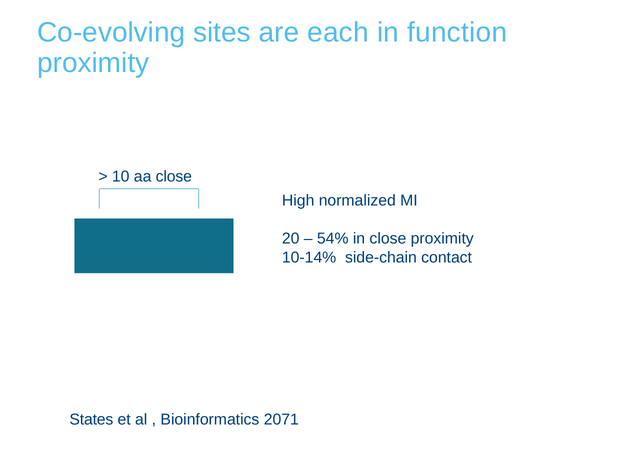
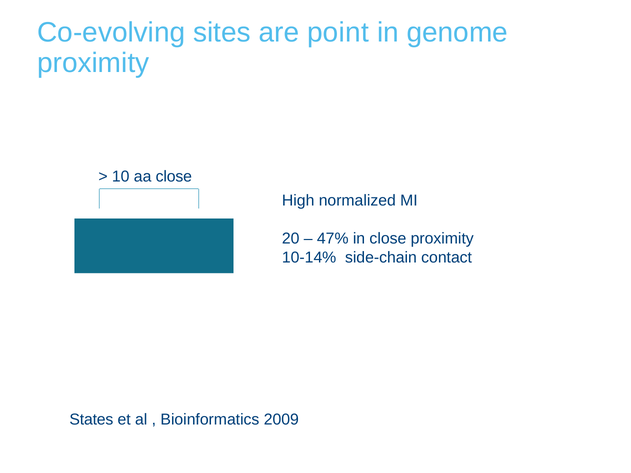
each: each -> point
function: function -> genome
54%: 54% -> 47%
2071: 2071 -> 2009
